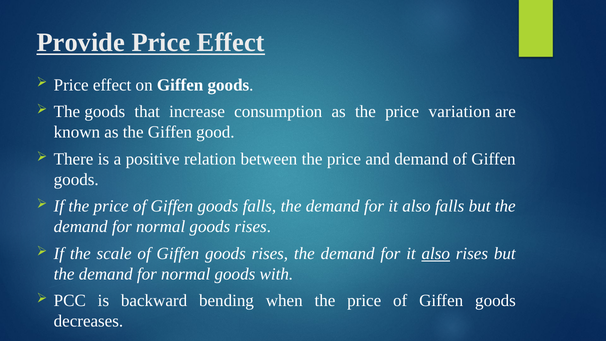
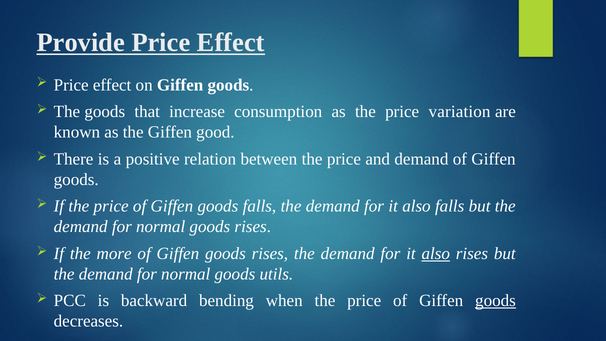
scale: scale -> more
with: with -> utils
goods at (495, 301) underline: none -> present
